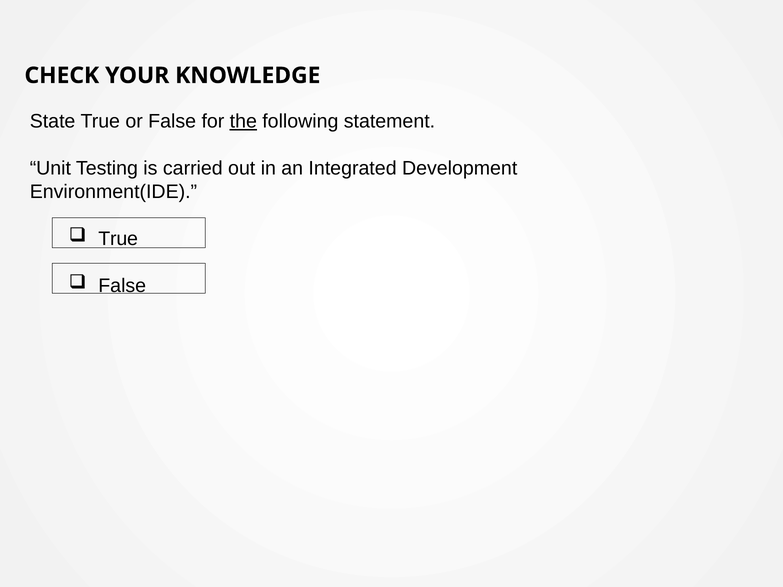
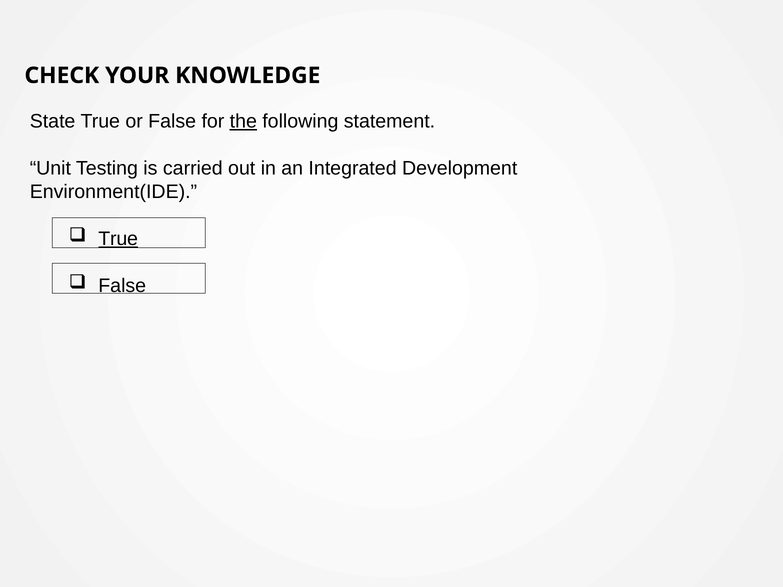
True at (118, 239) underline: none -> present
